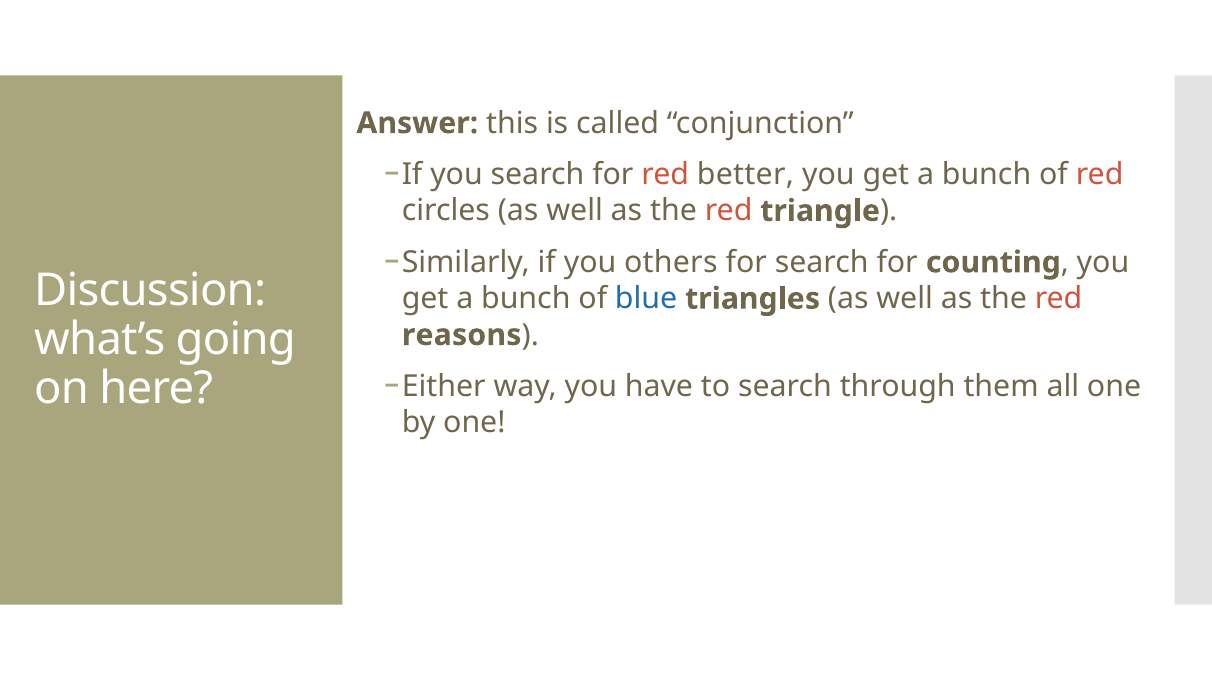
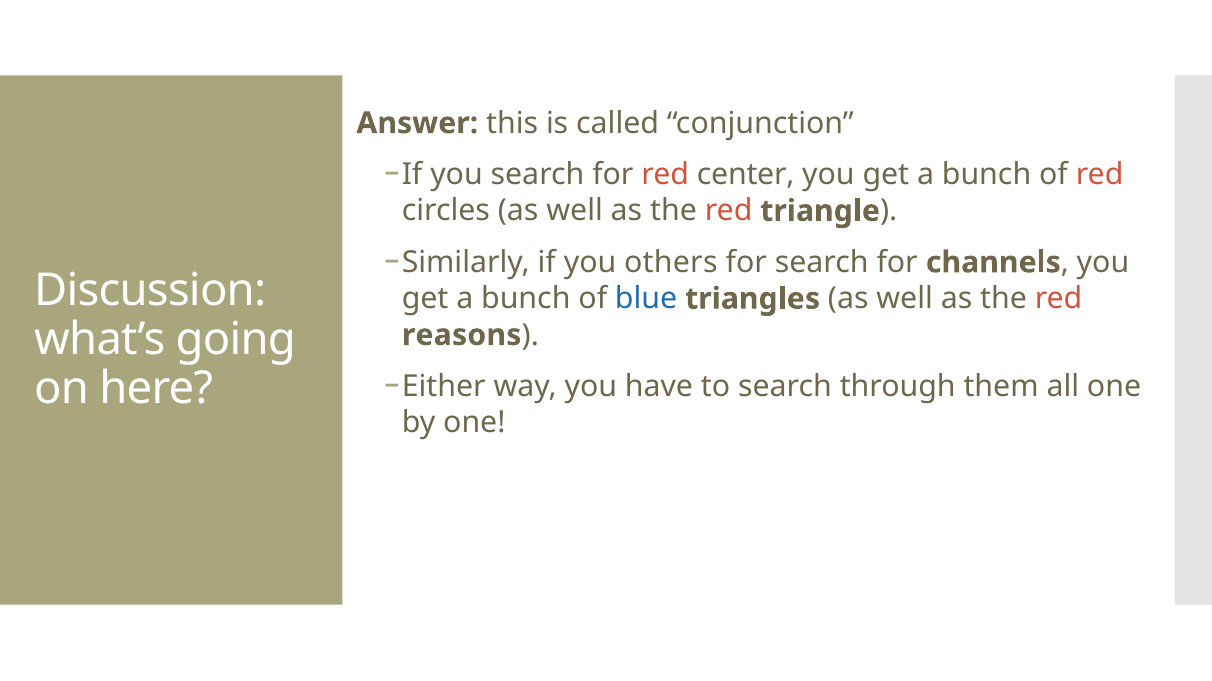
better: better -> center
counting: counting -> channels
